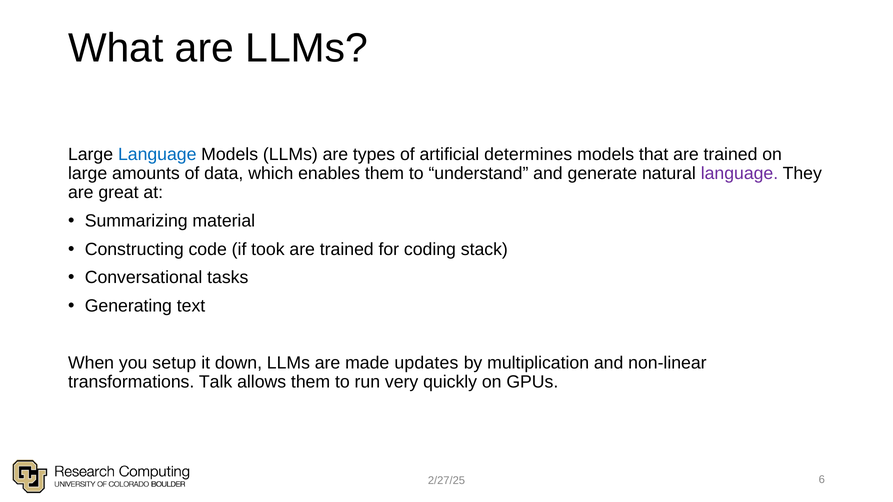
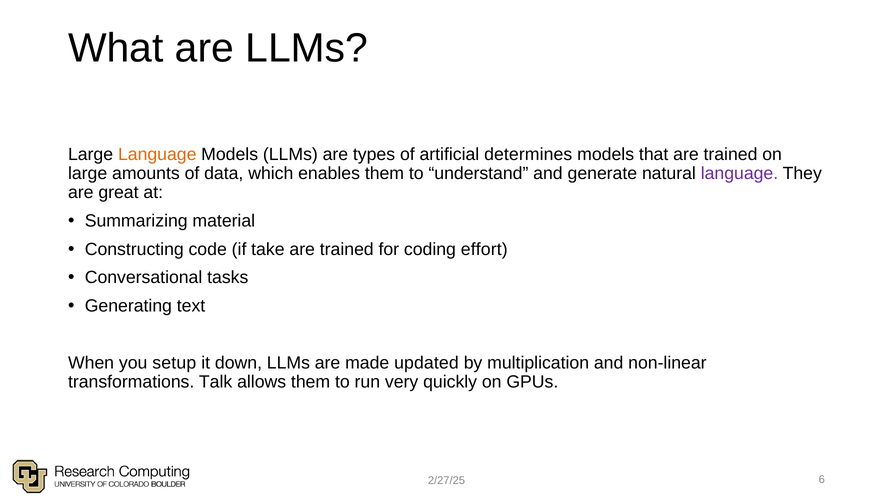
Language at (157, 154) colour: blue -> orange
took: took -> take
stack: stack -> effort
updates: updates -> updated
